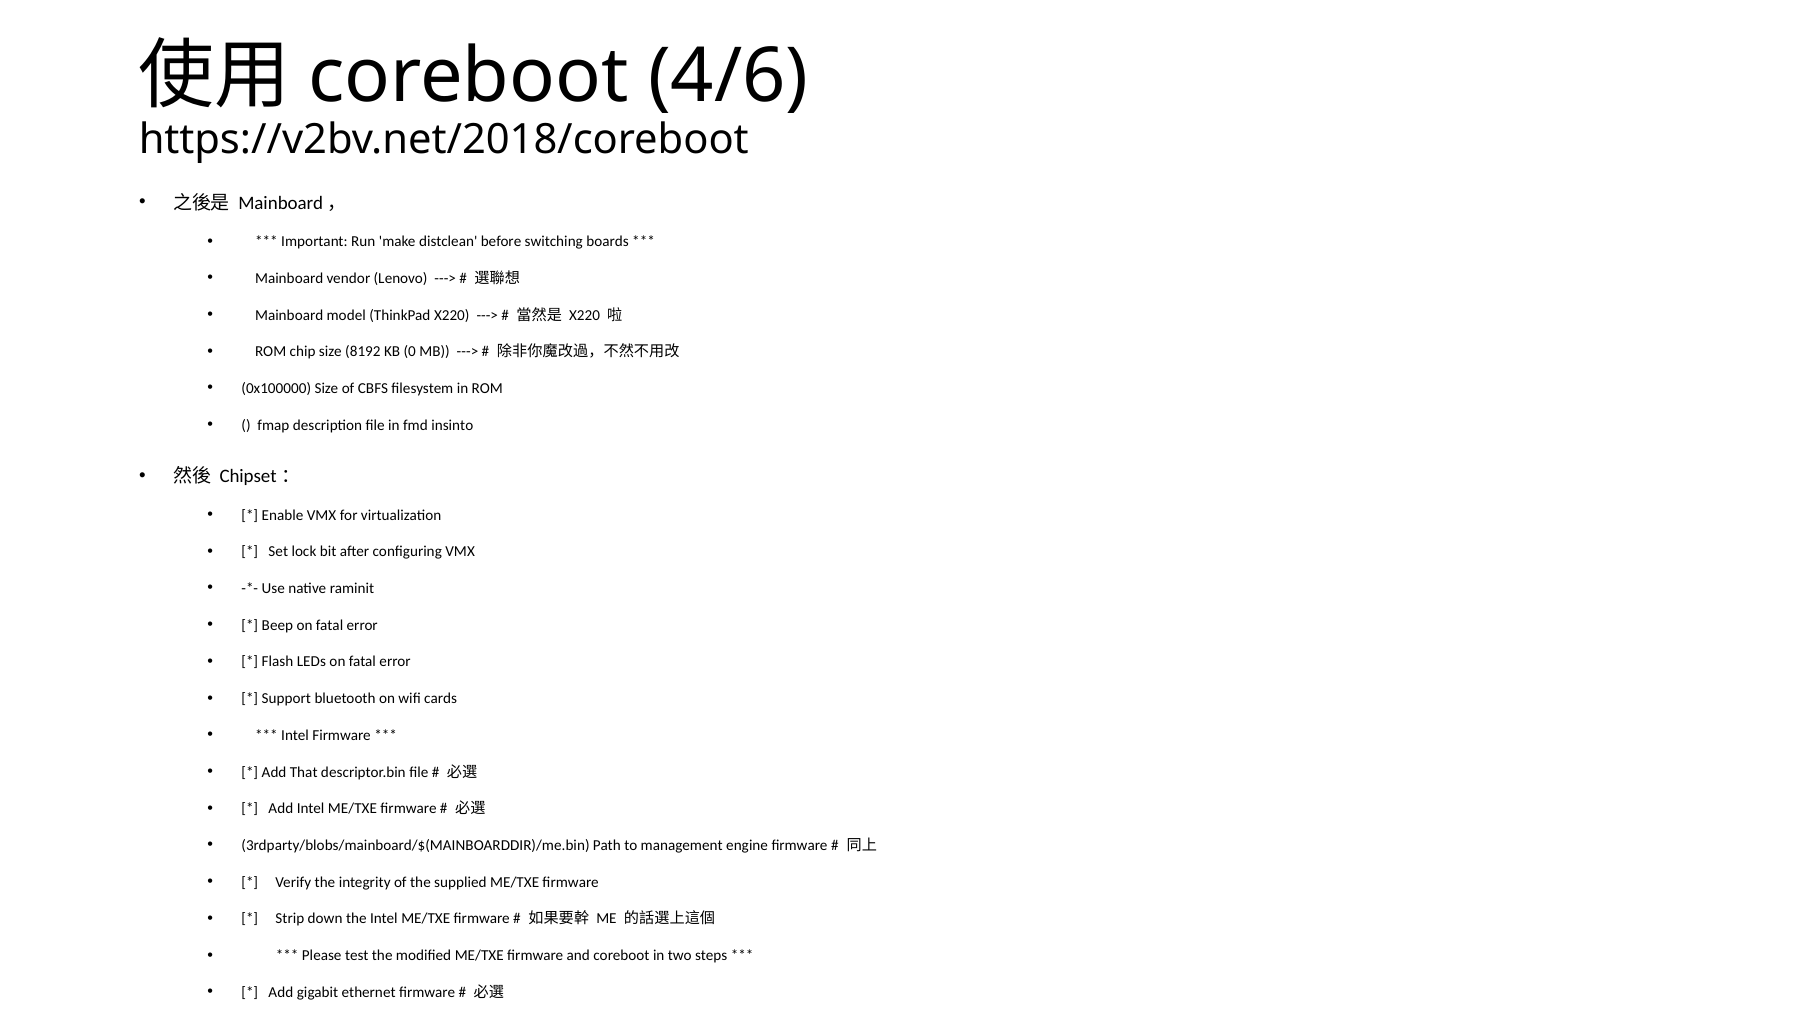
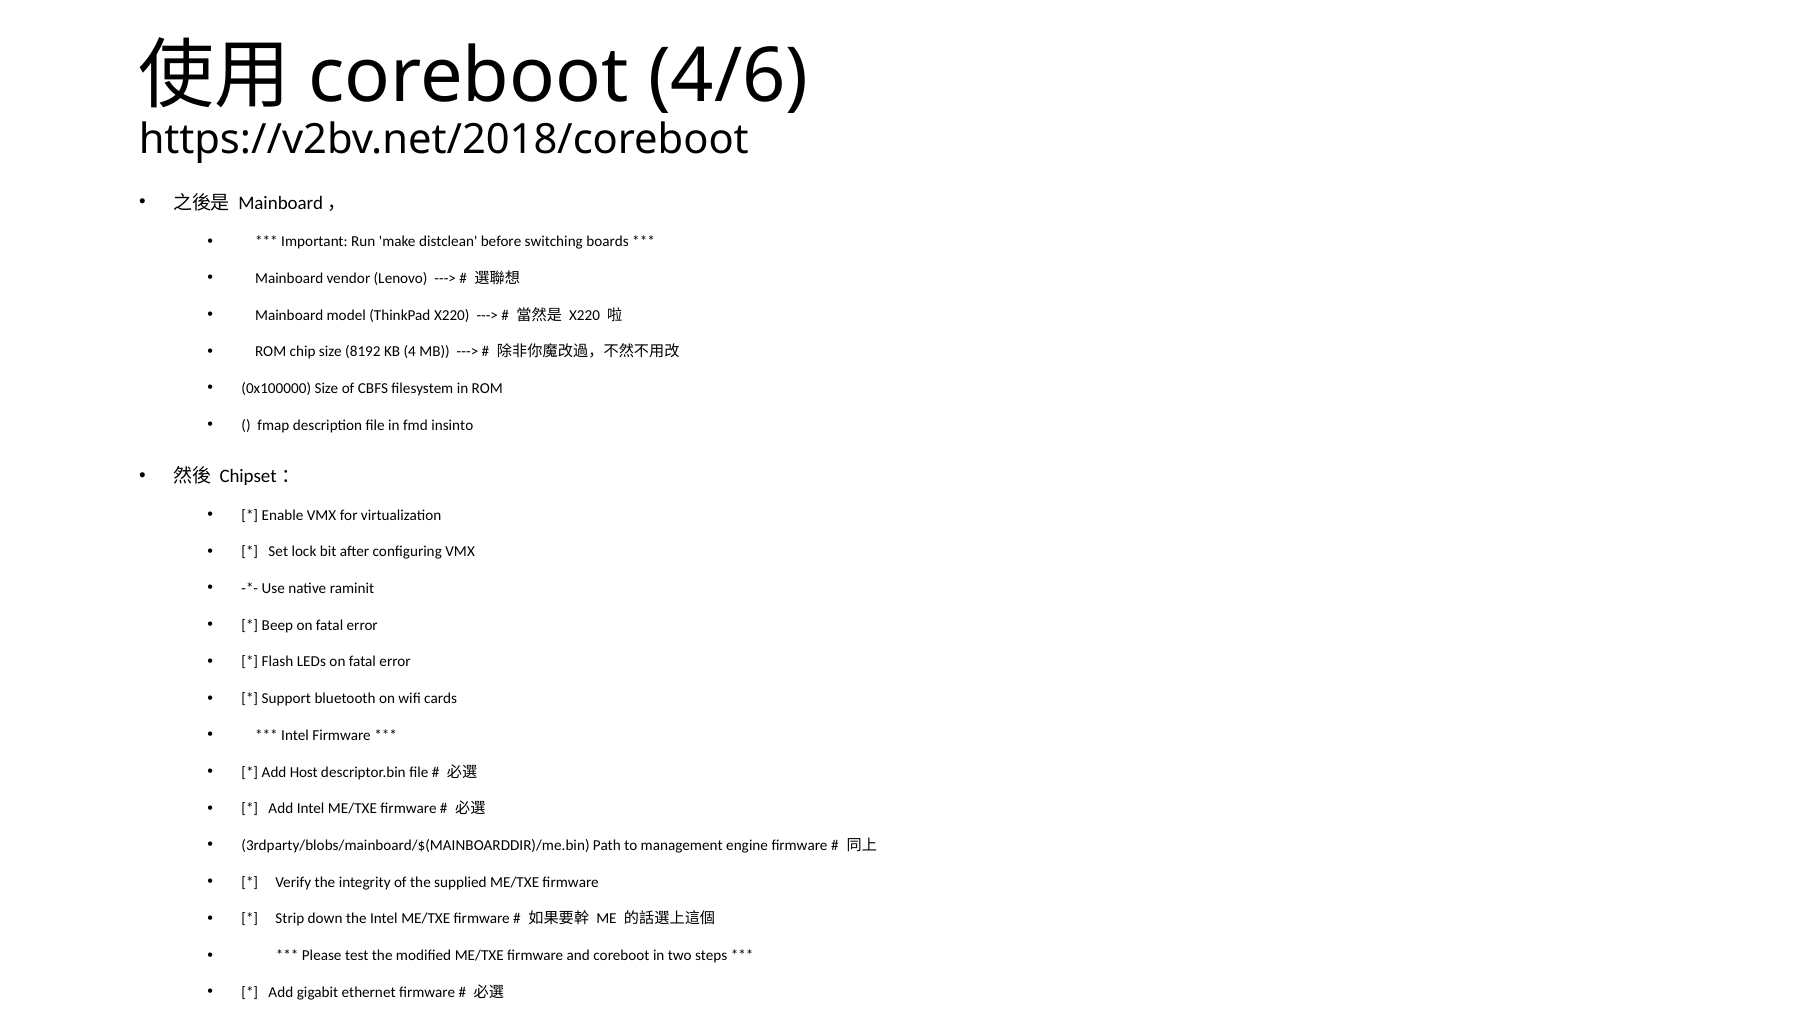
0: 0 -> 4
That: That -> Host
